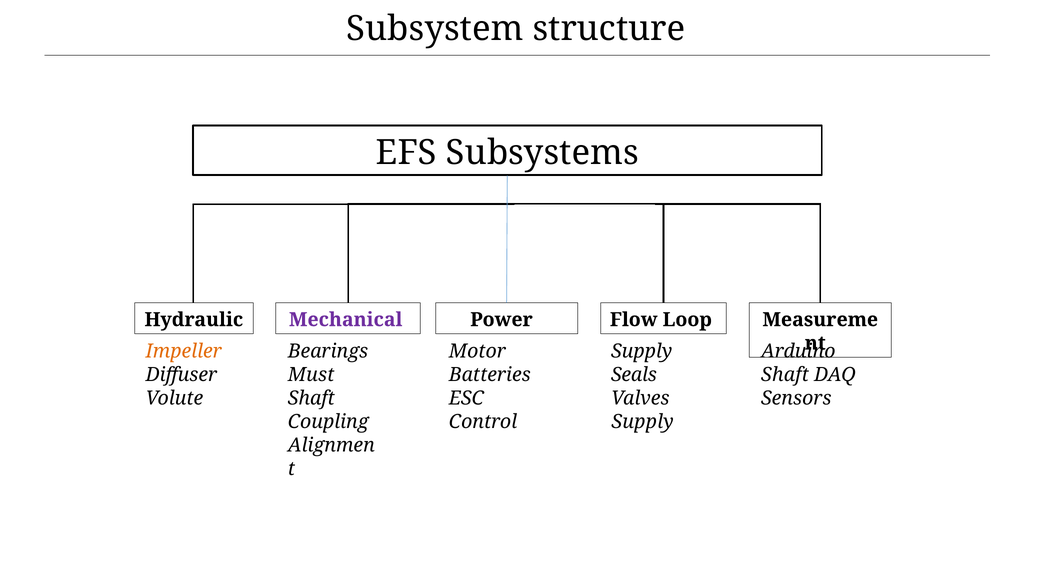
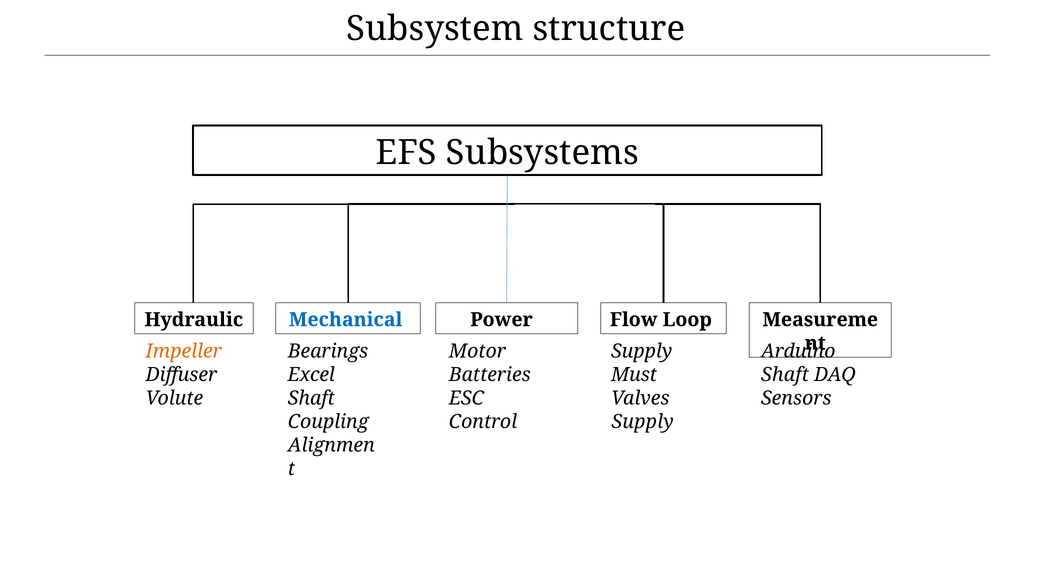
Mechanical colour: purple -> blue
Must: Must -> Excel
Seals: Seals -> Must
